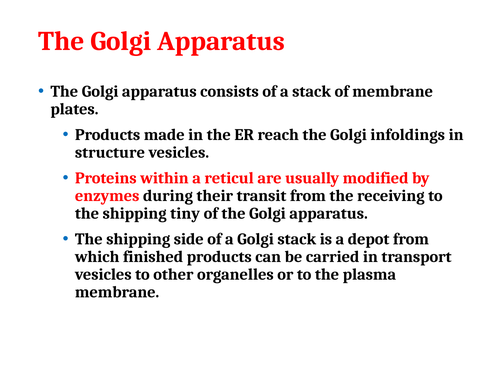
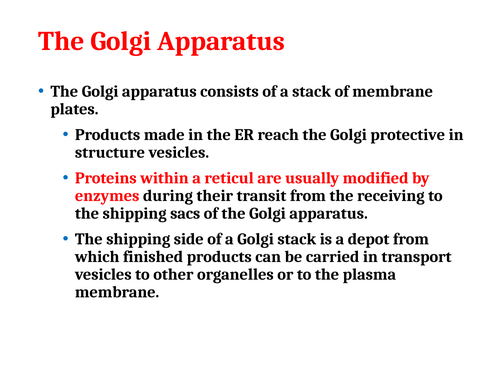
infoldings: infoldings -> protective
tiny: tiny -> sacs
